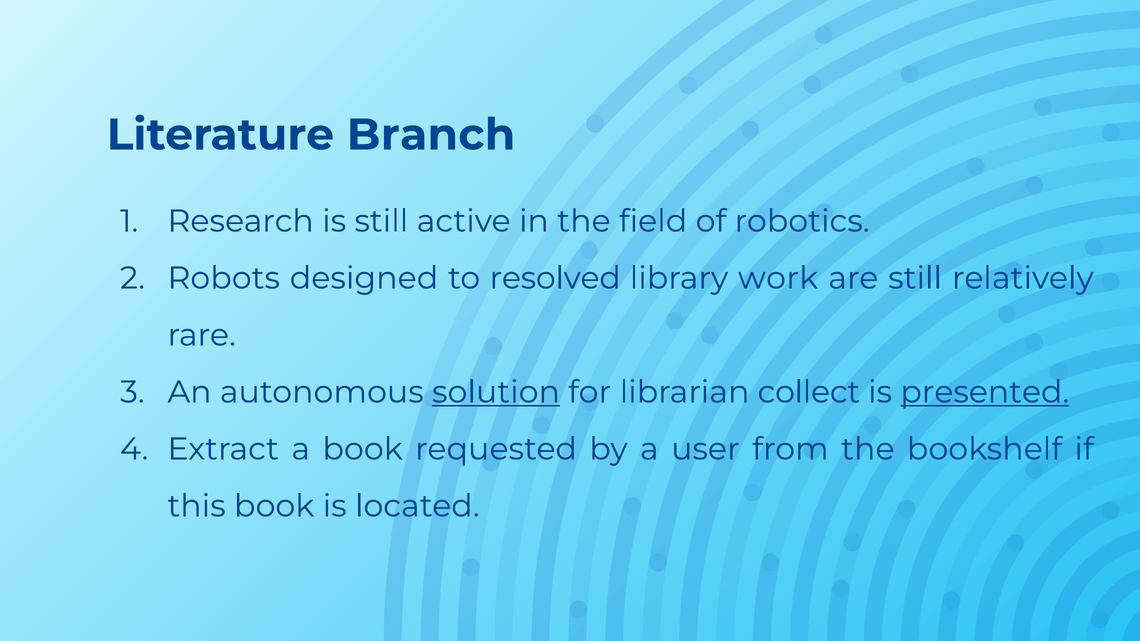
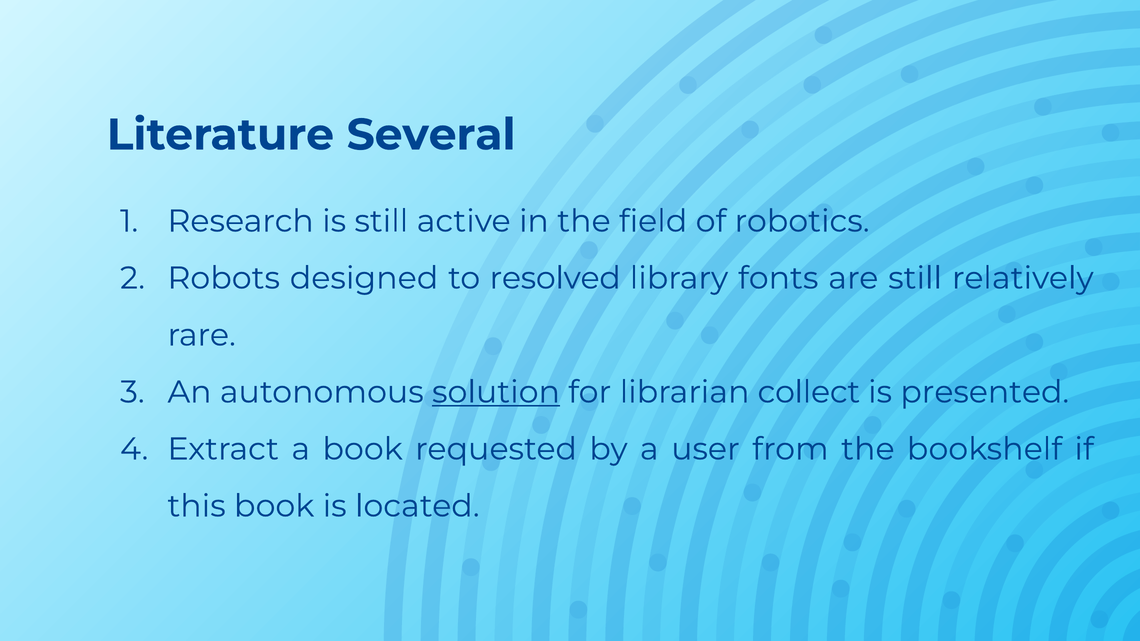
Branch: Branch -> Several
work: work -> fonts
presented underline: present -> none
